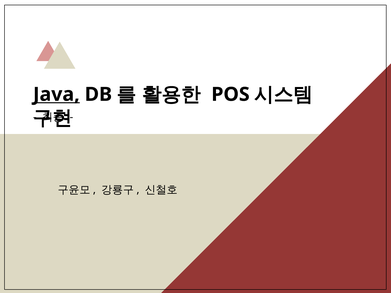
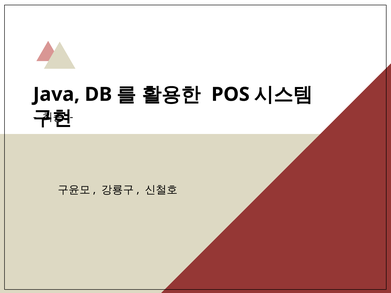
Java underline: present -> none
